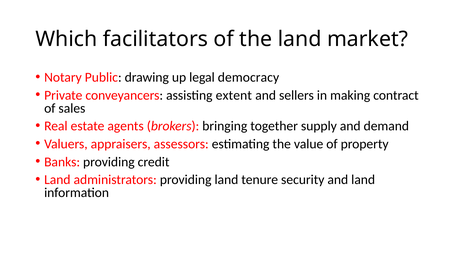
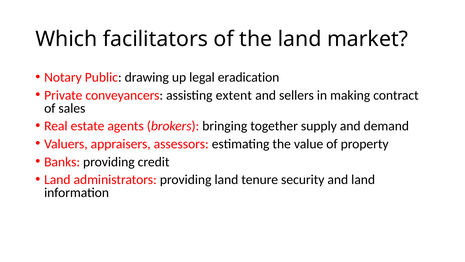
democracy: democracy -> eradication
